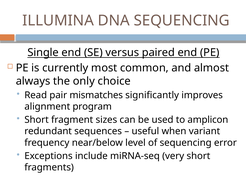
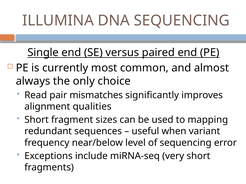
program: program -> qualities
amplicon: amplicon -> mapping
